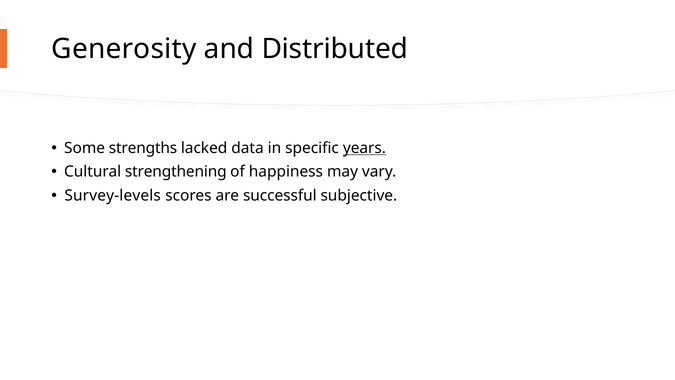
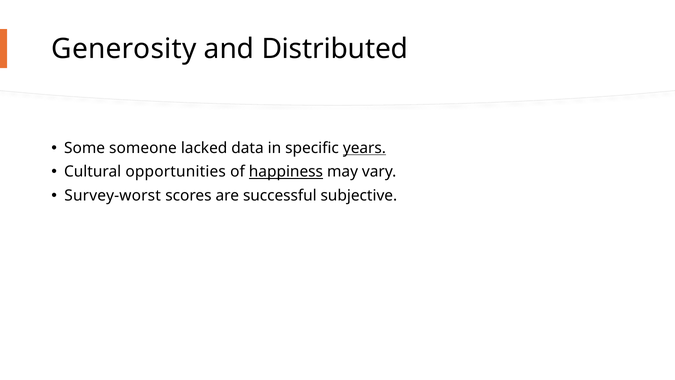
strengths: strengths -> someone
strengthening: strengthening -> opportunities
happiness underline: none -> present
Survey-levels: Survey-levels -> Survey-worst
